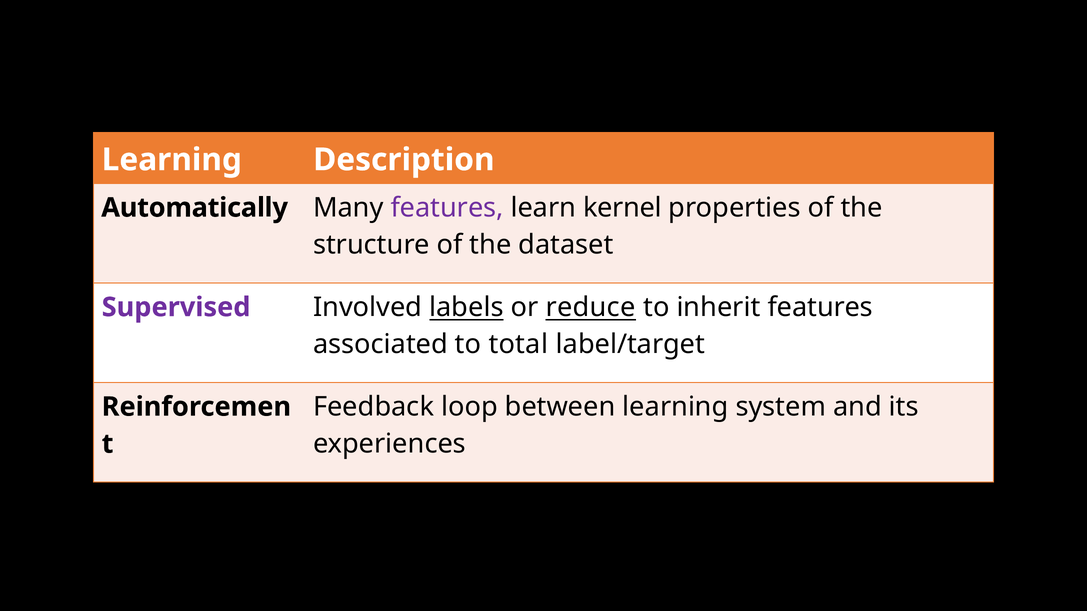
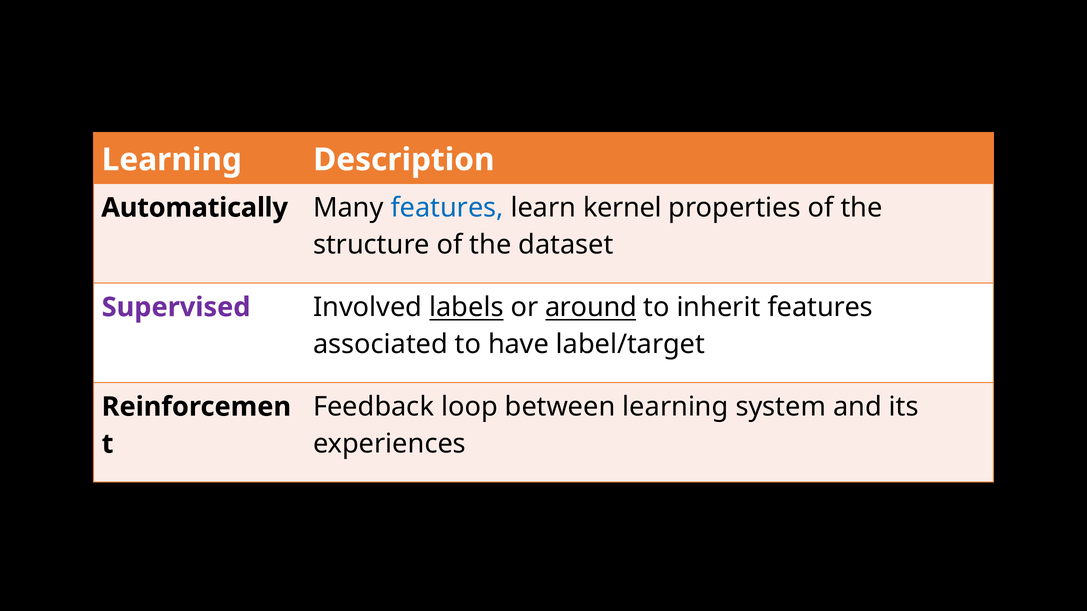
features at (447, 208) colour: purple -> blue
reduce: reduce -> around
total: total -> have
